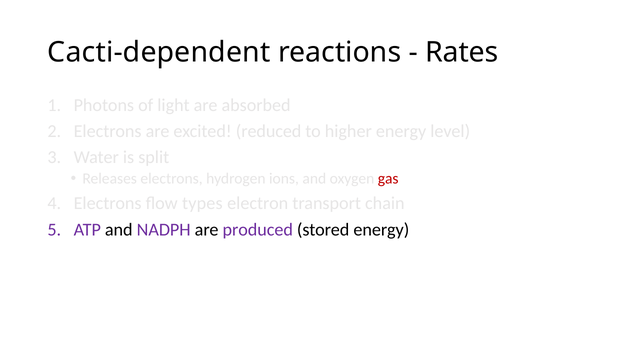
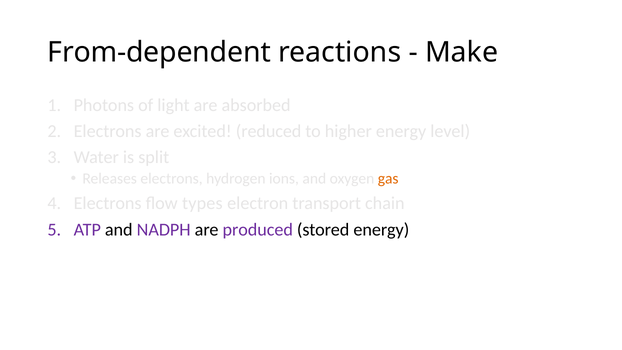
Cacti-dependent: Cacti-dependent -> From-dependent
Rates: Rates -> Make
gas colour: red -> orange
